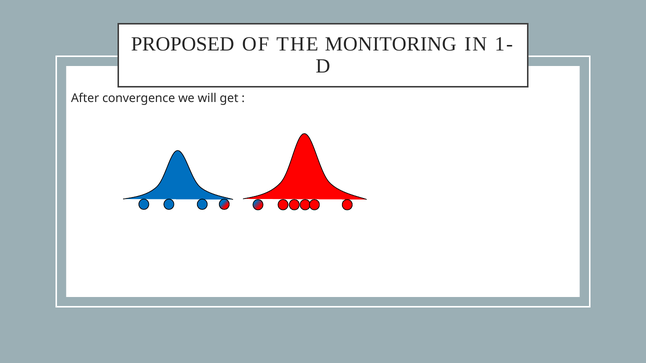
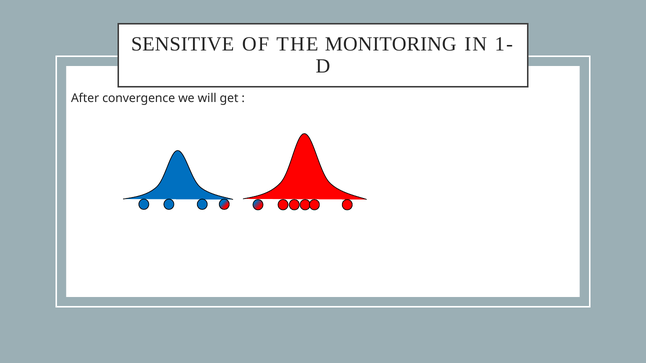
PROPOSED: PROPOSED -> SENSITIVE
